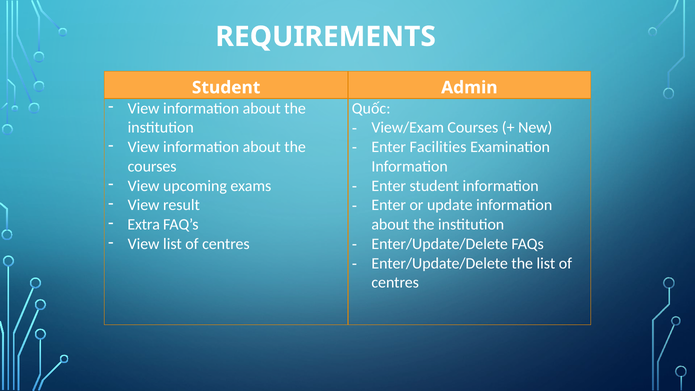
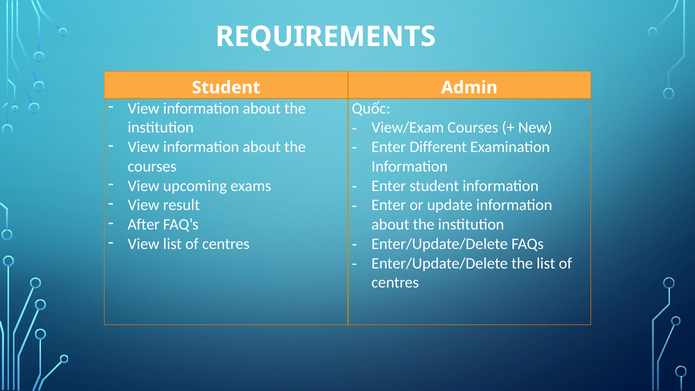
Facilities: Facilities -> Different
Extra: Extra -> After
